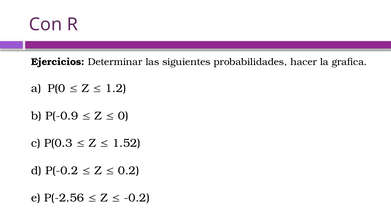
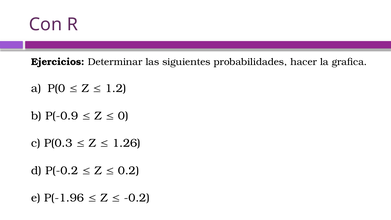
1.52: 1.52 -> 1.26
P(-2.56: P(-2.56 -> P(-1.96
